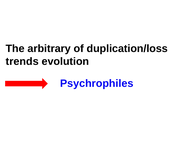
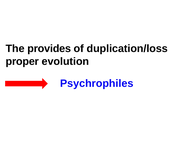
arbitrary: arbitrary -> provides
trends: trends -> proper
